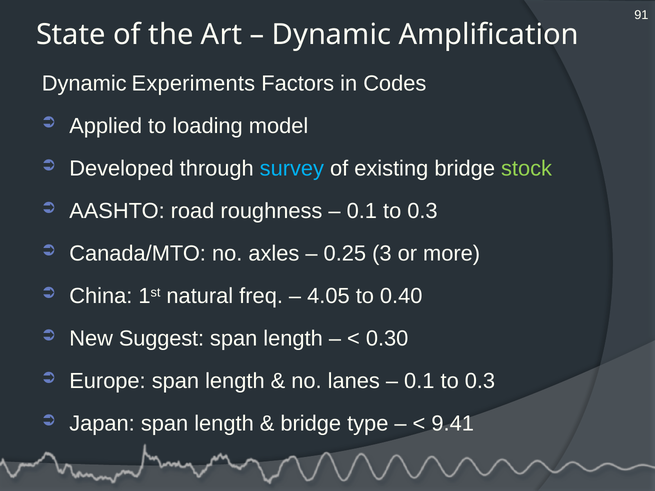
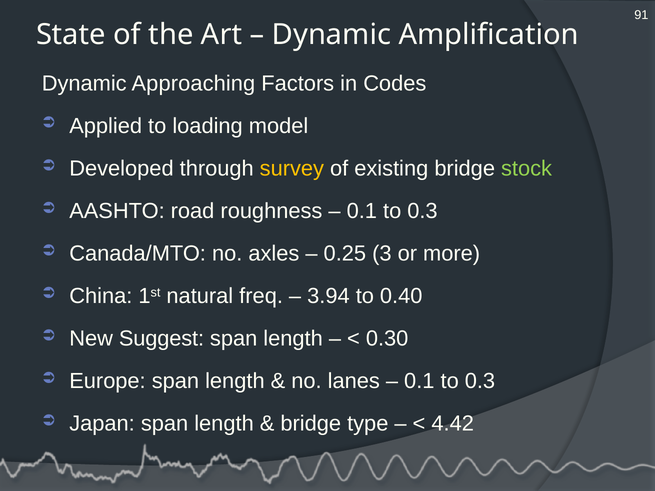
Experiments: Experiments -> Approaching
survey colour: light blue -> yellow
4.05: 4.05 -> 3.94
9.41: 9.41 -> 4.42
